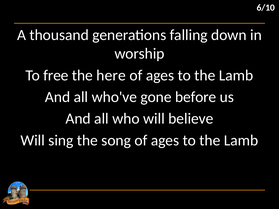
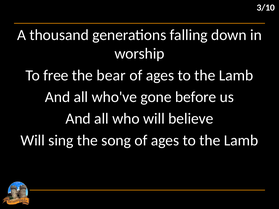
6/10: 6/10 -> 3/10
here: here -> bear
